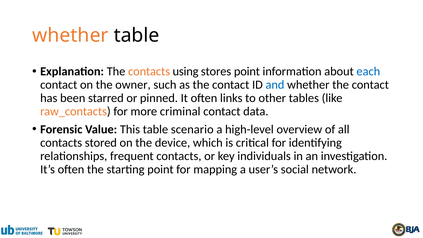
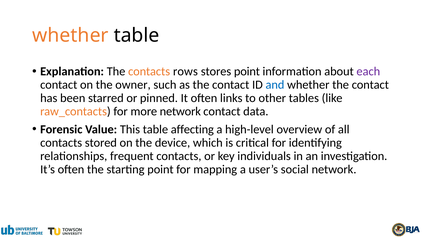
using: using -> rows
each colour: blue -> purple
more criminal: criminal -> network
scenario: scenario -> affecting
